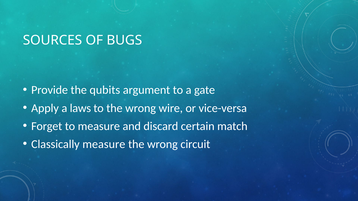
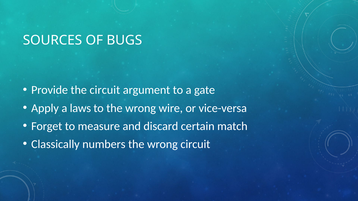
the qubits: qubits -> circuit
Classically measure: measure -> numbers
